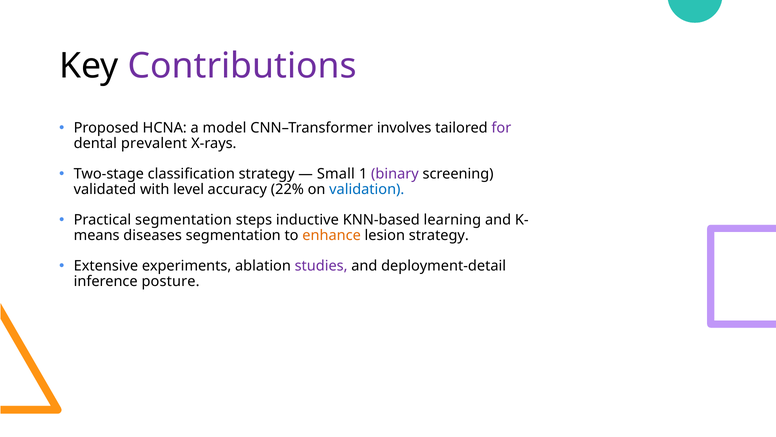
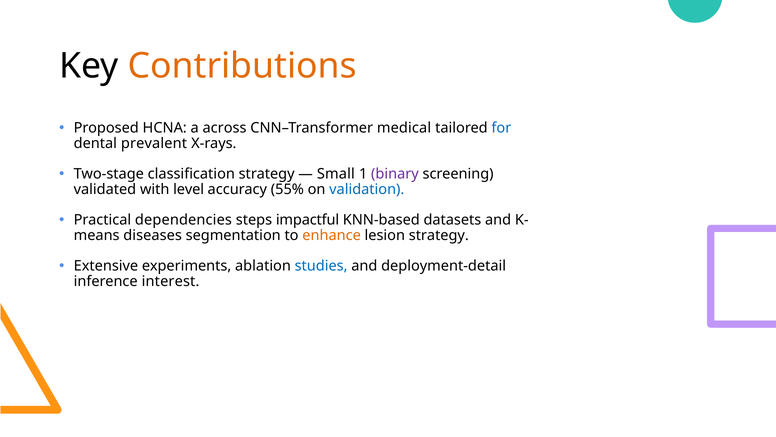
Contributions colour: purple -> orange
model: model -> across
involves: involves -> medical
for colour: purple -> blue
22%: 22% -> 55%
Practical segmentation: segmentation -> dependencies
inductive: inductive -> impactful
learning: learning -> datasets
studies colour: purple -> blue
posture: posture -> interest
